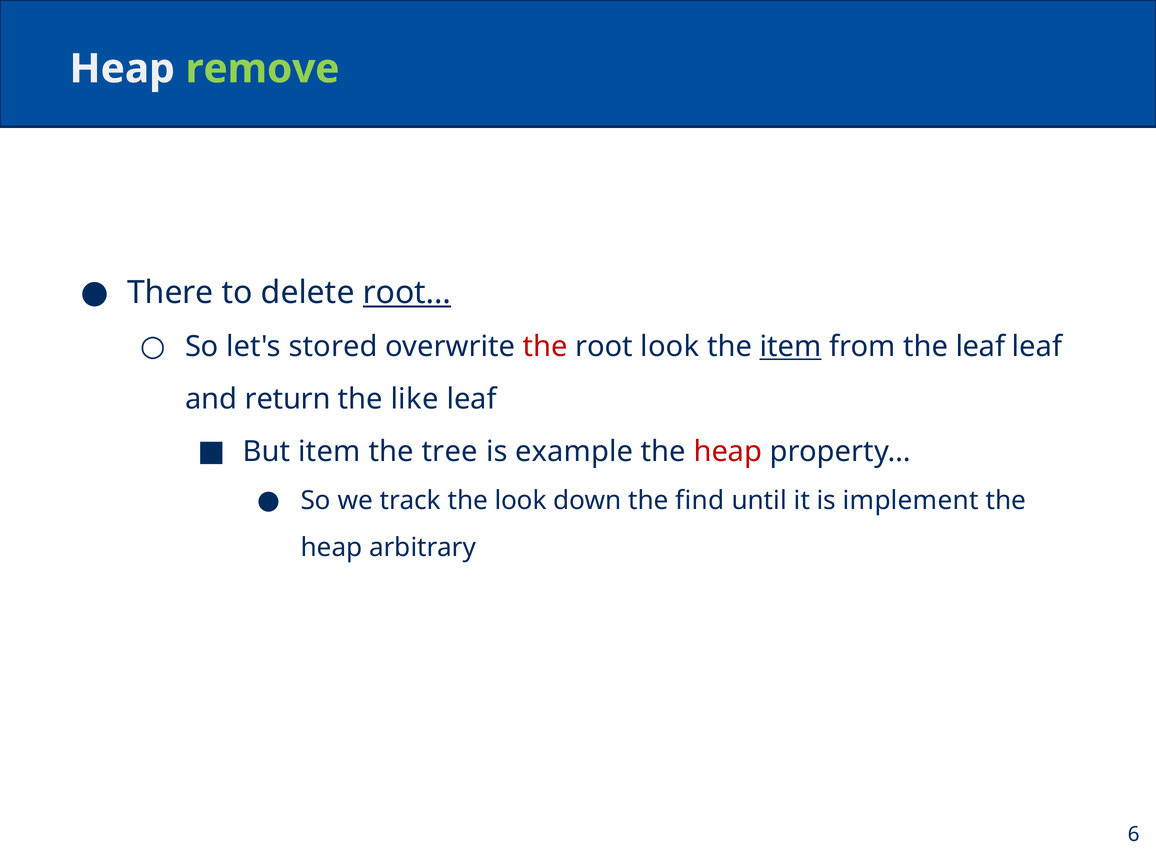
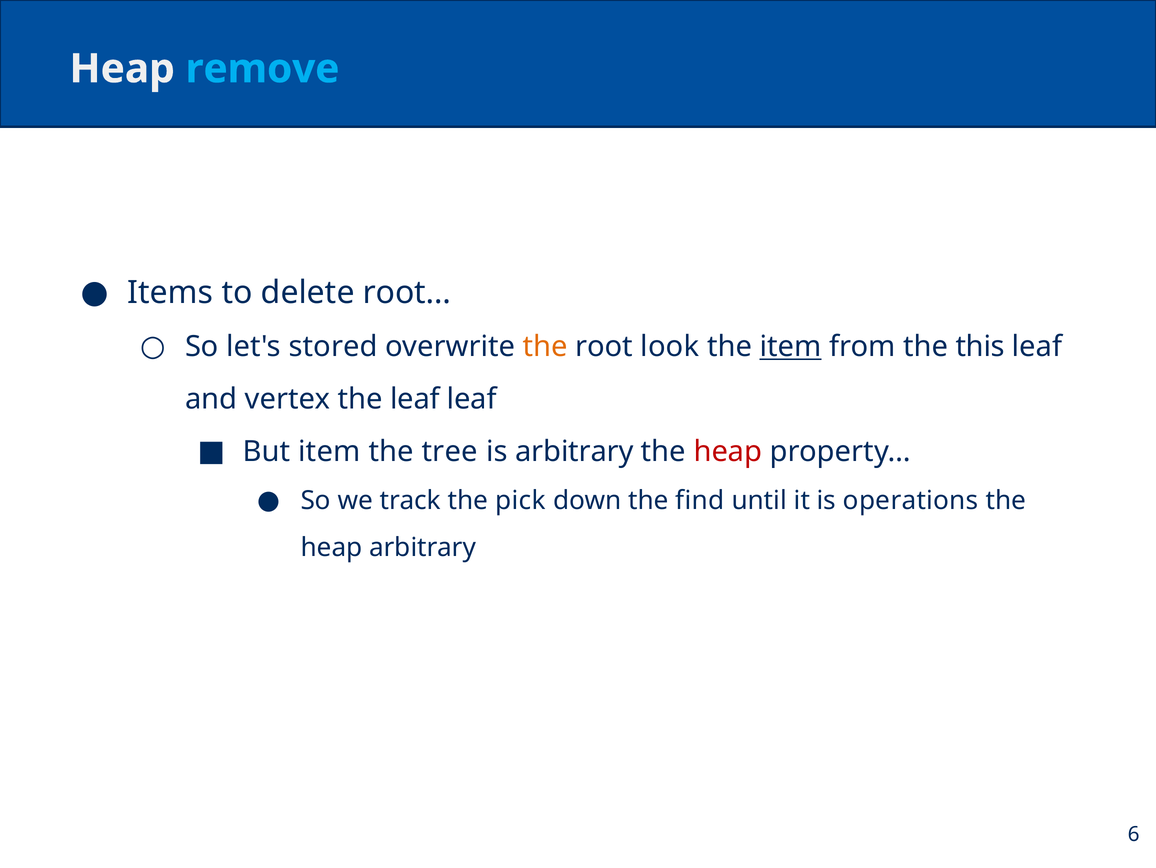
remove colour: light green -> light blue
There: There -> Items
root… underline: present -> none
the at (545, 347) colour: red -> orange
the leaf: leaf -> this
return: return -> vertex
the like: like -> leaf
is example: example -> arbitrary
the look: look -> pick
implement: implement -> operations
